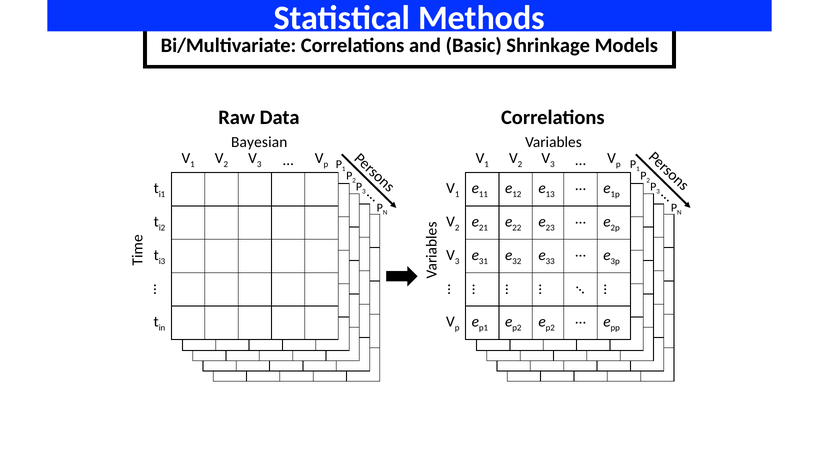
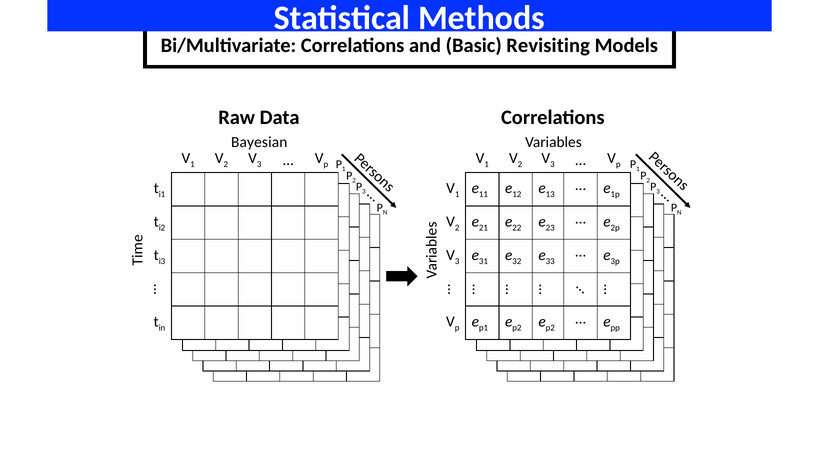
Shrinkage: Shrinkage -> Revisiting
